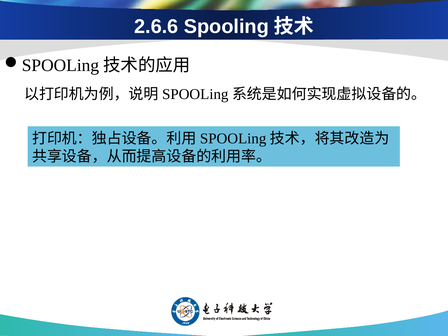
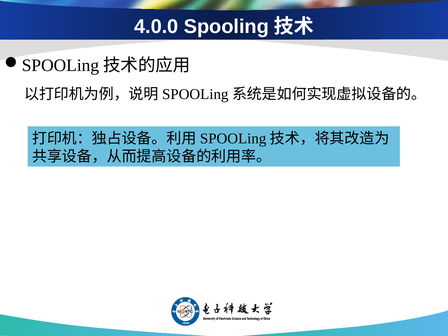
2.6.6: 2.6.6 -> 4.0.0
